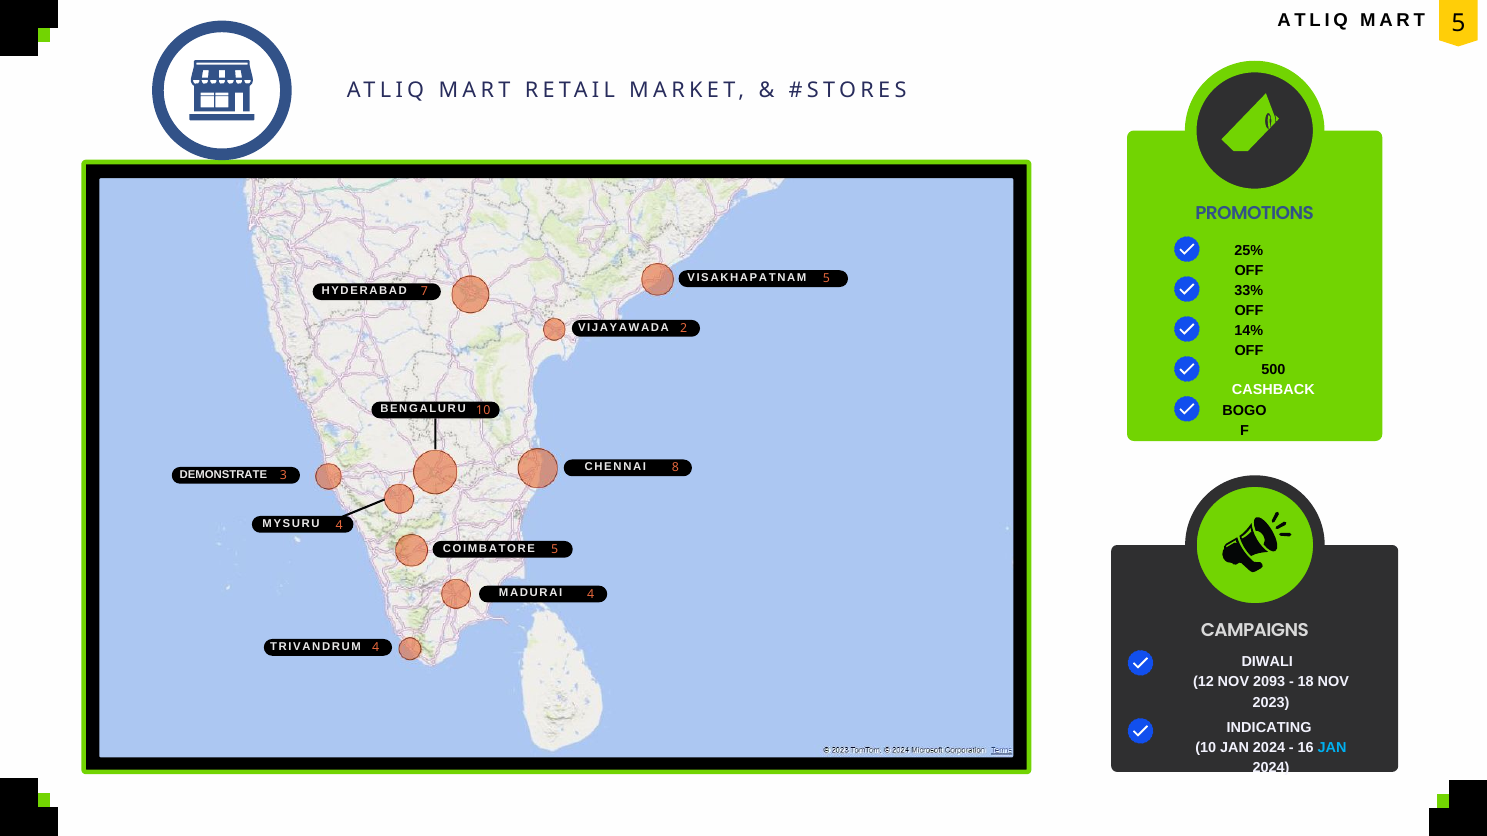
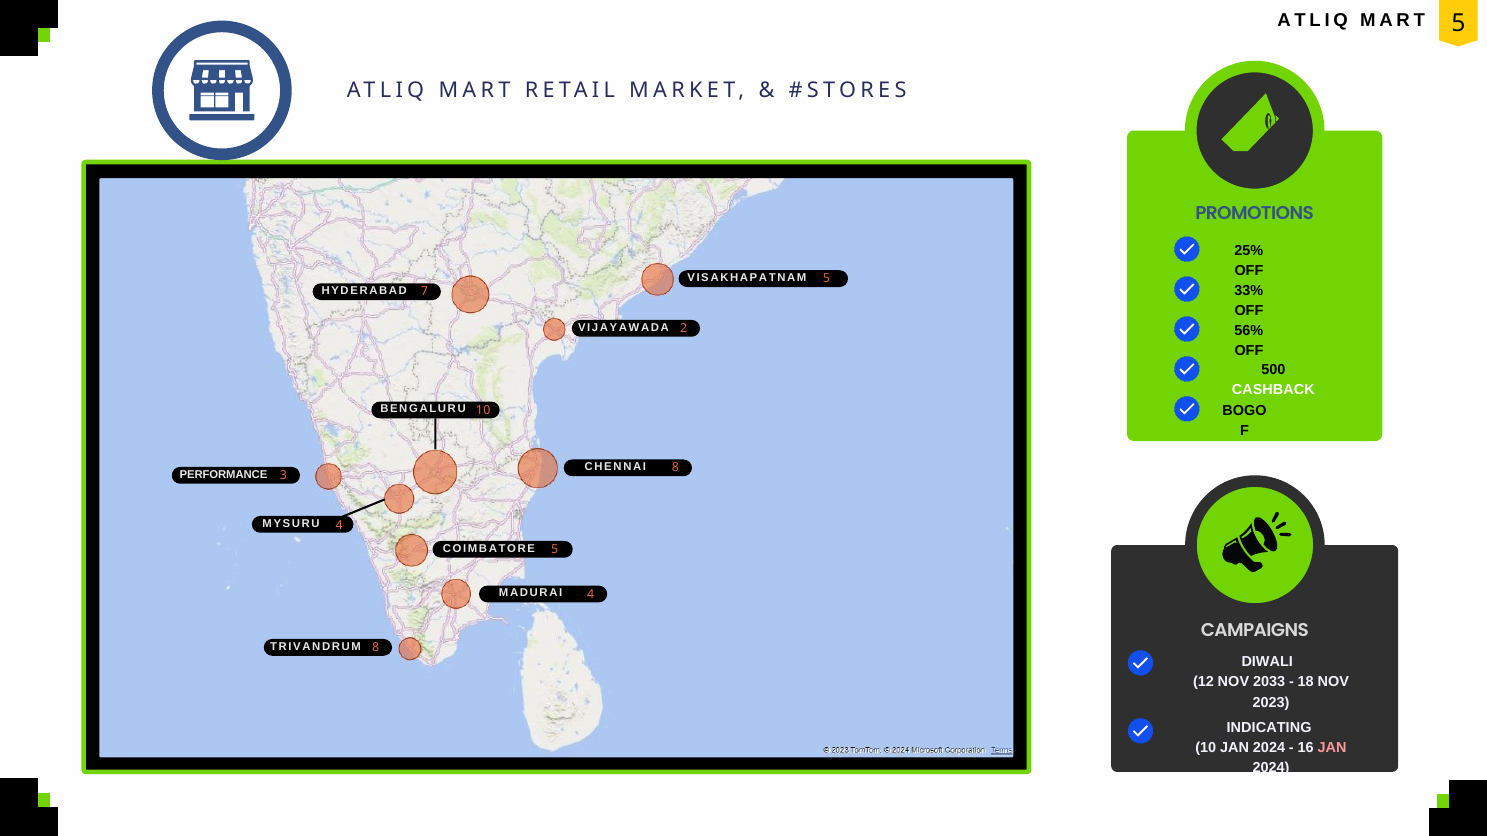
14%: 14% -> 56%
DEMONSTRATE: DEMONSTRATE -> PERFORMANCE
4 at (376, 648): 4 -> 8
2093: 2093 -> 2033
JAN at (1332, 748) colour: light blue -> pink
